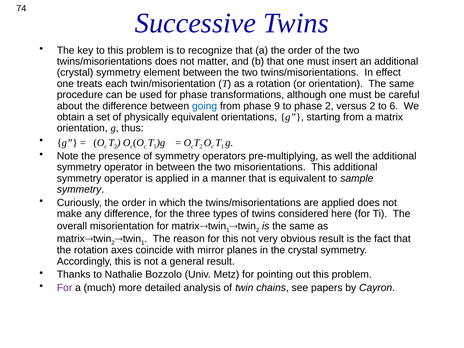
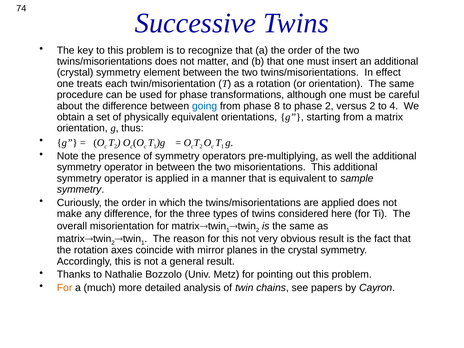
9: 9 -> 8
6: 6 -> 4
For at (65, 288) colour: purple -> orange
